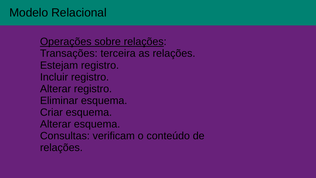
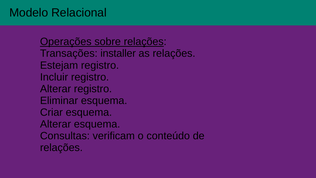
terceira: terceira -> installer
